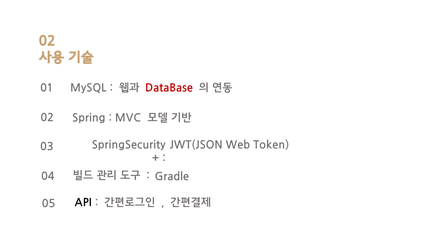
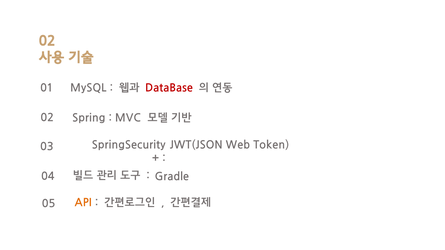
API colour: black -> orange
